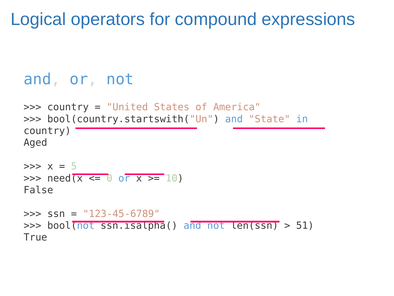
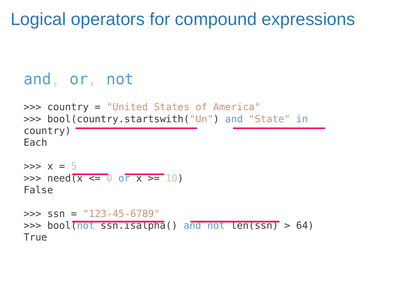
Aged: Aged -> Each
51: 51 -> 64
